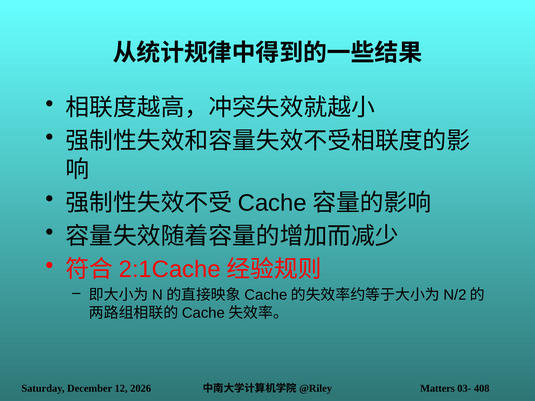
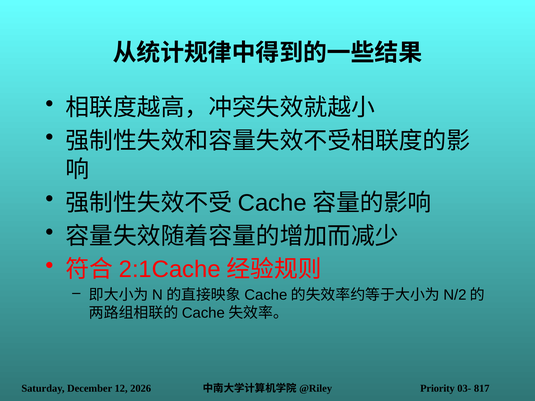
Matters: Matters -> Priority
408: 408 -> 817
